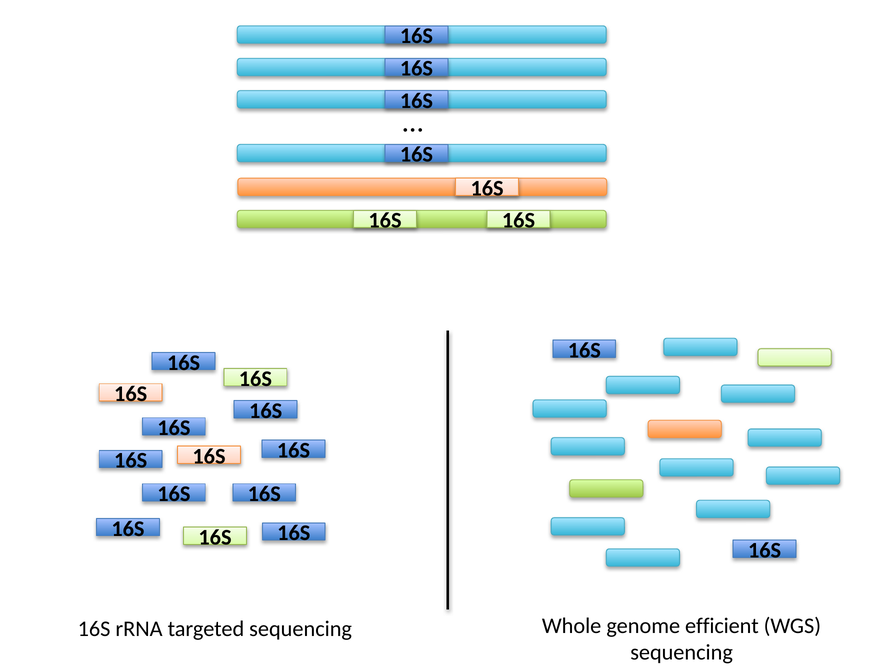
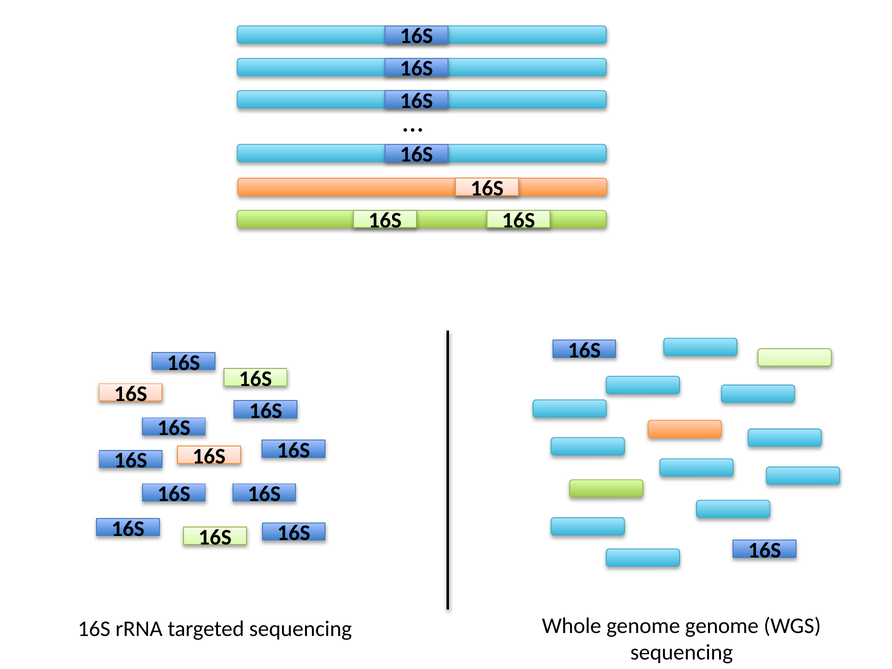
genome efficient: efficient -> genome
